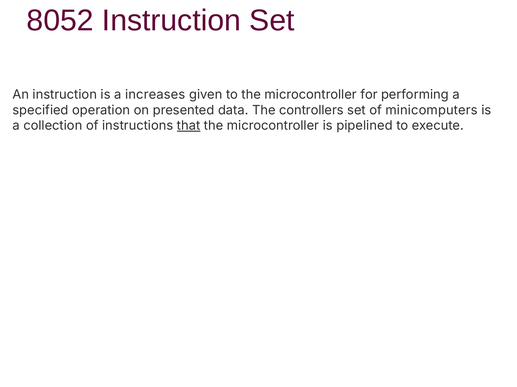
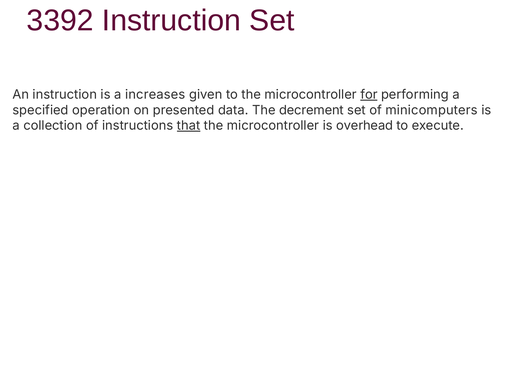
8052: 8052 -> 3392
for underline: none -> present
controllers: controllers -> decrement
pipelined: pipelined -> overhead
